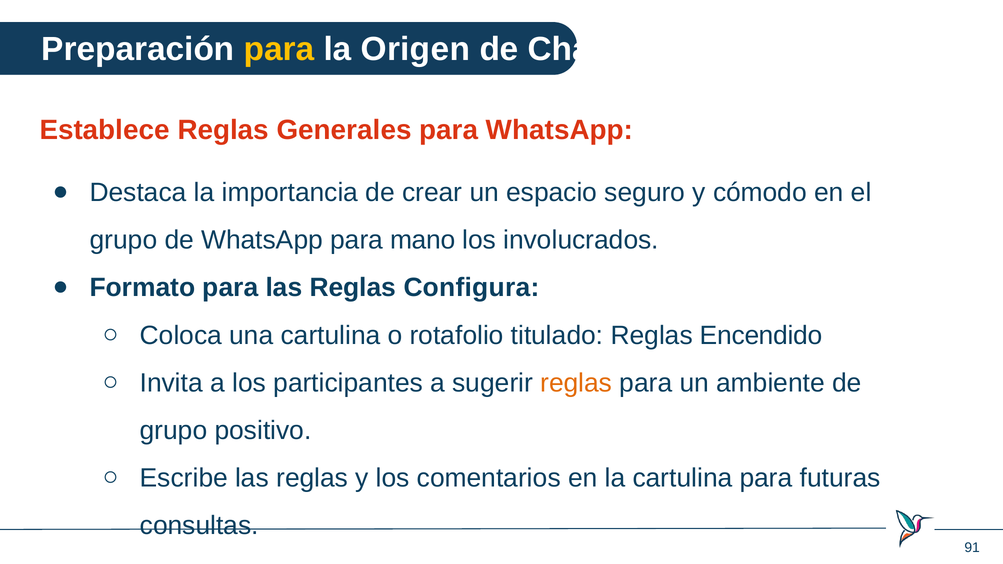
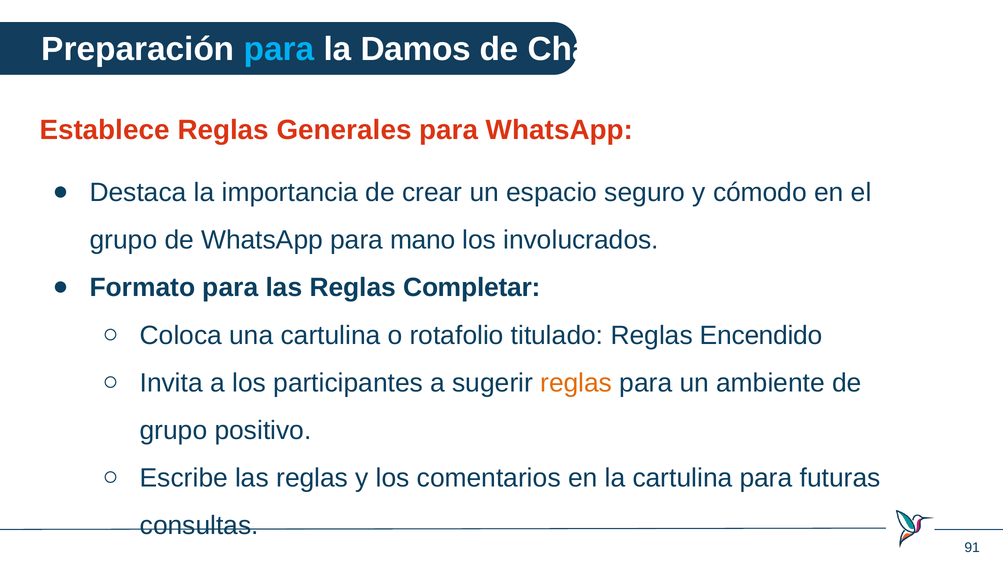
para at (279, 49) colour: yellow -> light blue
Origen: Origen -> Damos
Configura: Configura -> Completar
